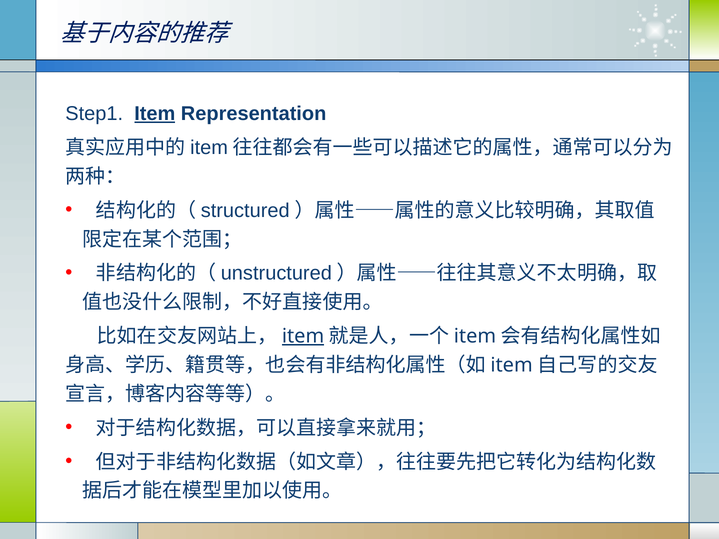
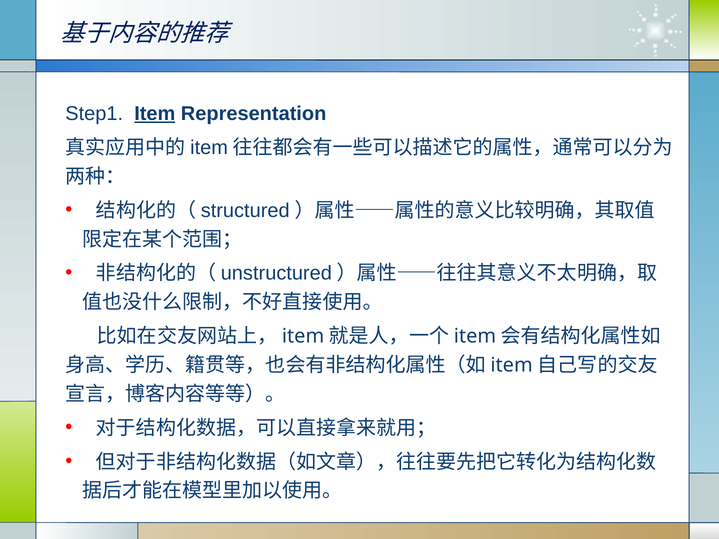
item at (303, 336) underline: present -> none
